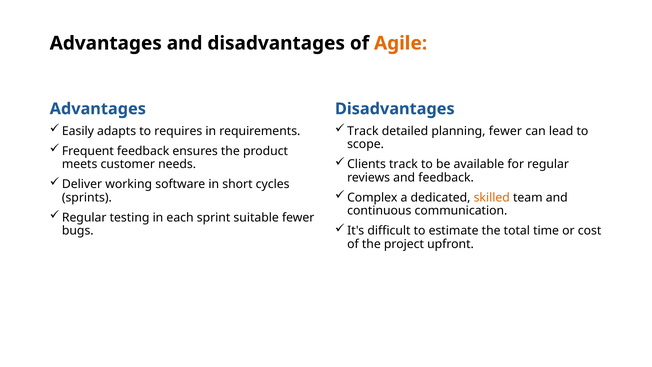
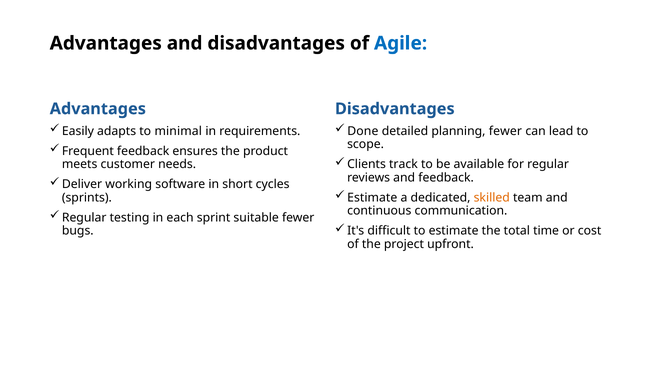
Agile colour: orange -> blue
requires: requires -> minimal
Track at (363, 131): Track -> Done
Complex at (372, 197): Complex -> Estimate
